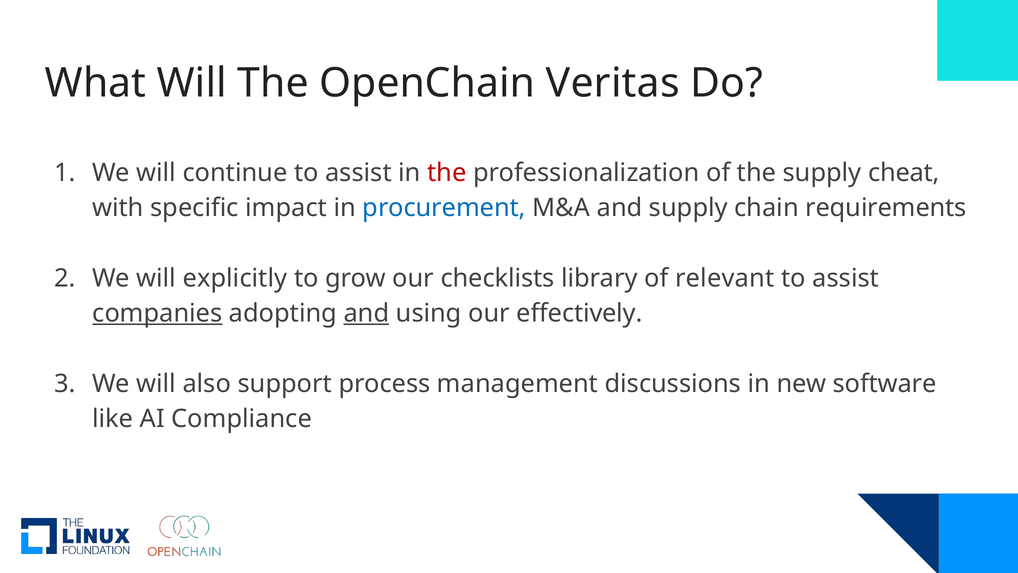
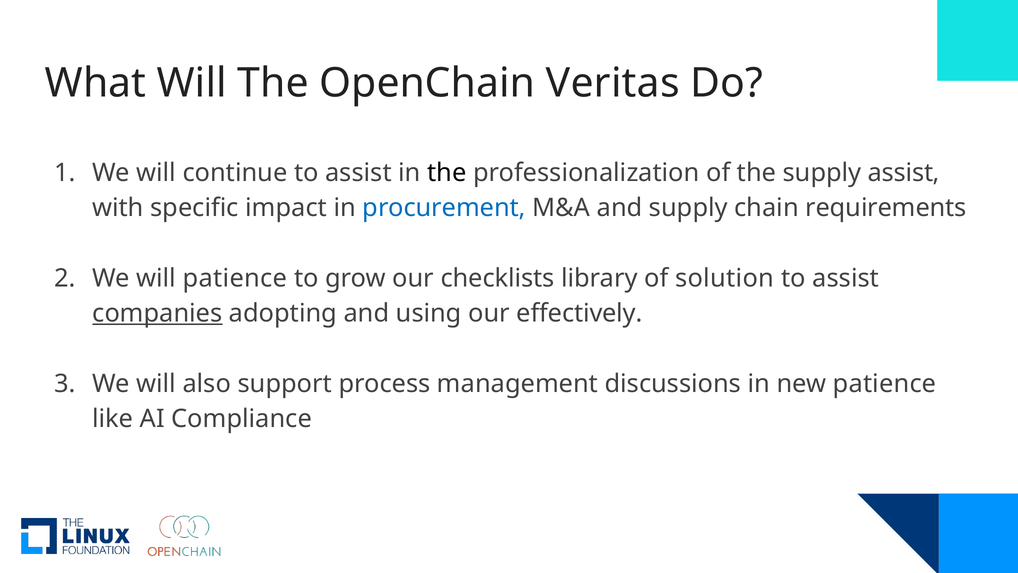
the at (447, 173) colour: red -> black
supply cheat: cheat -> assist
will explicitly: explicitly -> patience
relevant: relevant -> solution
and at (366, 313) underline: present -> none
new software: software -> patience
